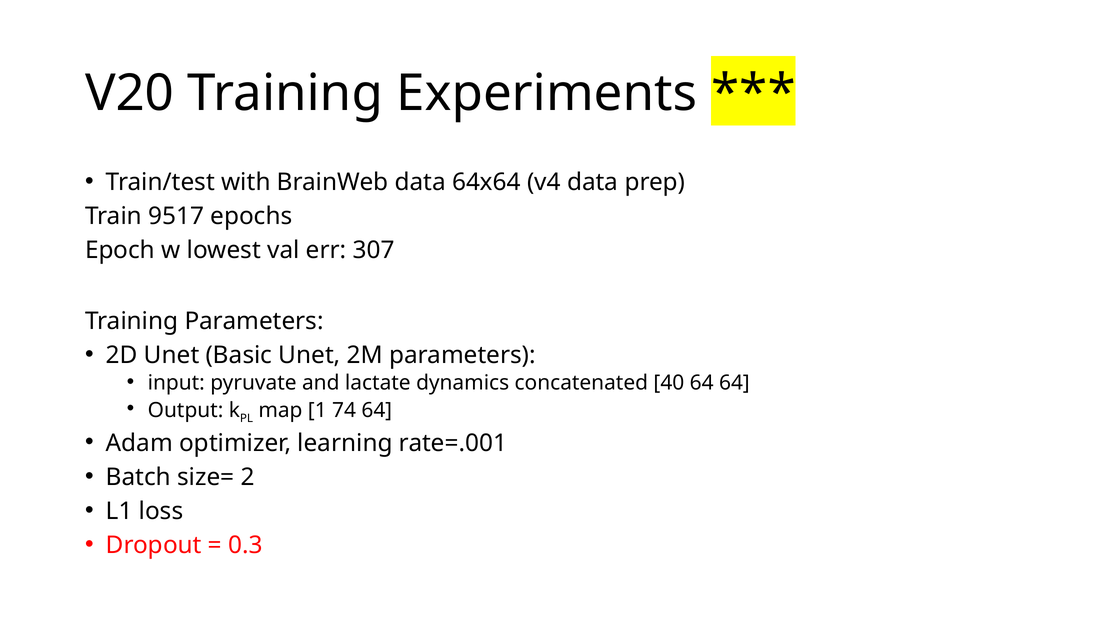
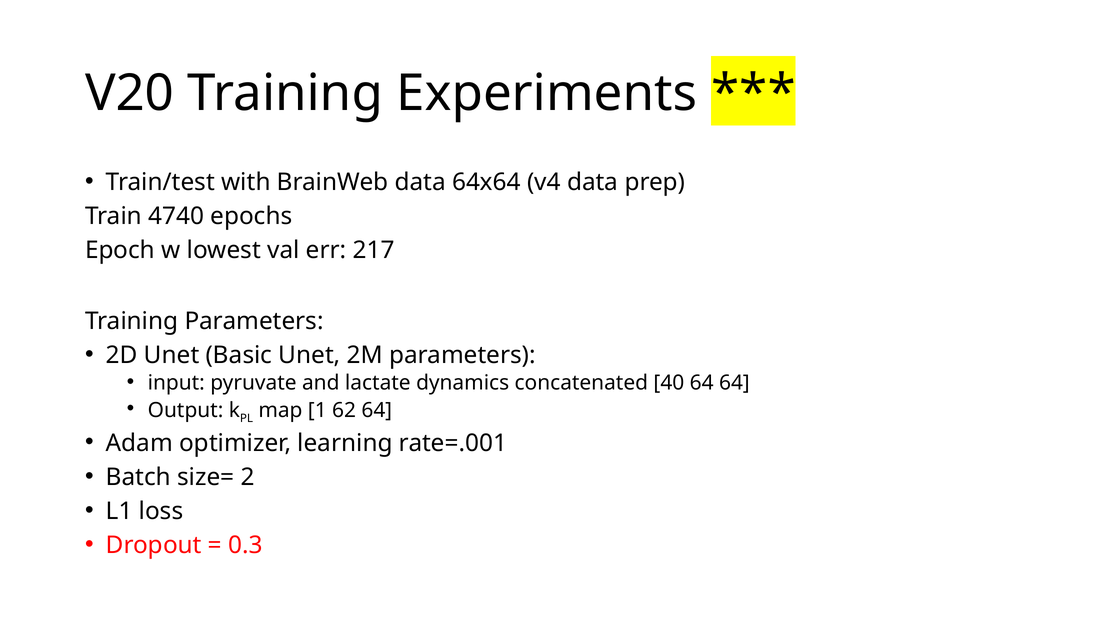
9517: 9517 -> 4740
307: 307 -> 217
74: 74 -> 62
